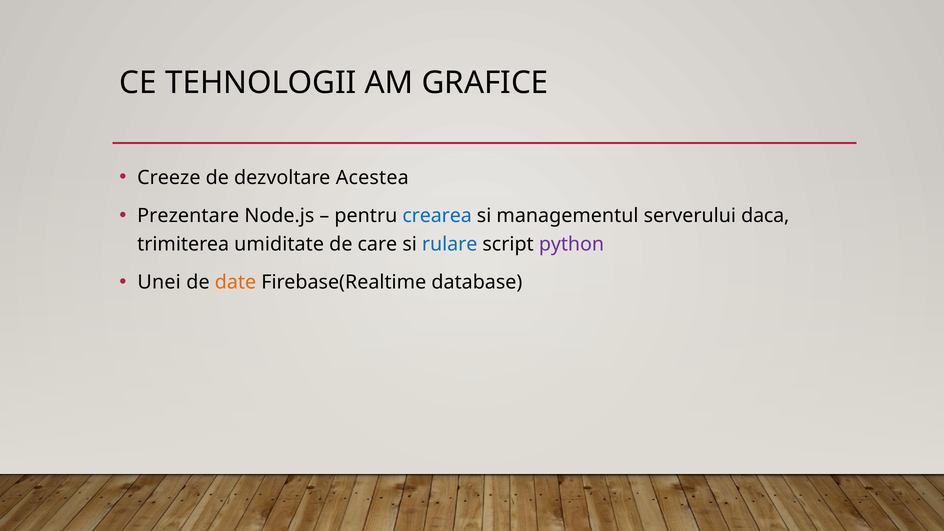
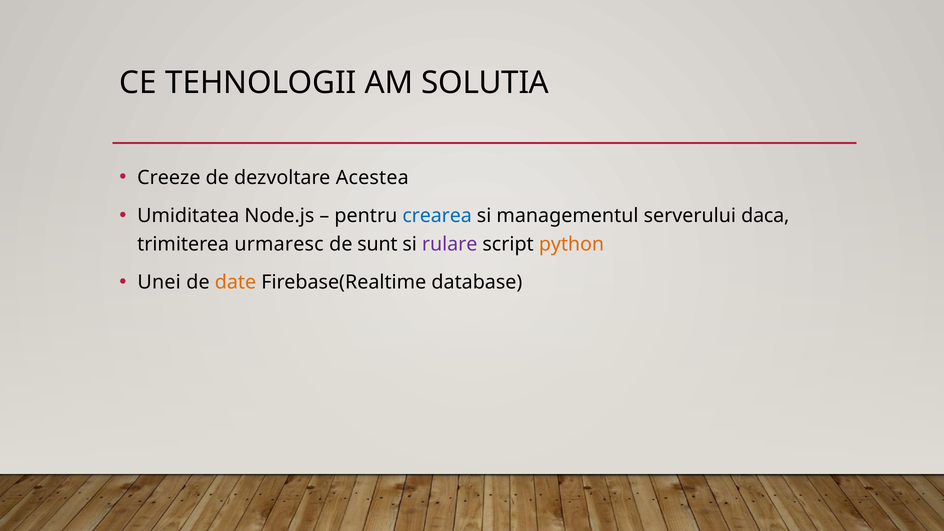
GRAFICE: GRAFICE -> SOLUTIA
Prezentare: Prezentare -> Umiditatea
umiditate: umiditate -> urmaresc
care: care -> sunt
rulare colour: blue -> purple
python colour: purple -> orange
